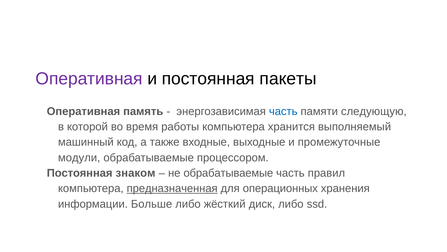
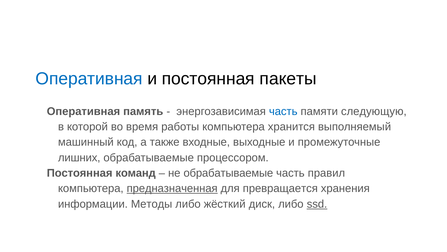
Оперативная at (89, 79) colour: purple -> blue
модули: модули -> лишних
знаком: знаком -> команд
операционных: операционных -> превращается
Больше: Больше -> Методы
ssd underline: none -> present
